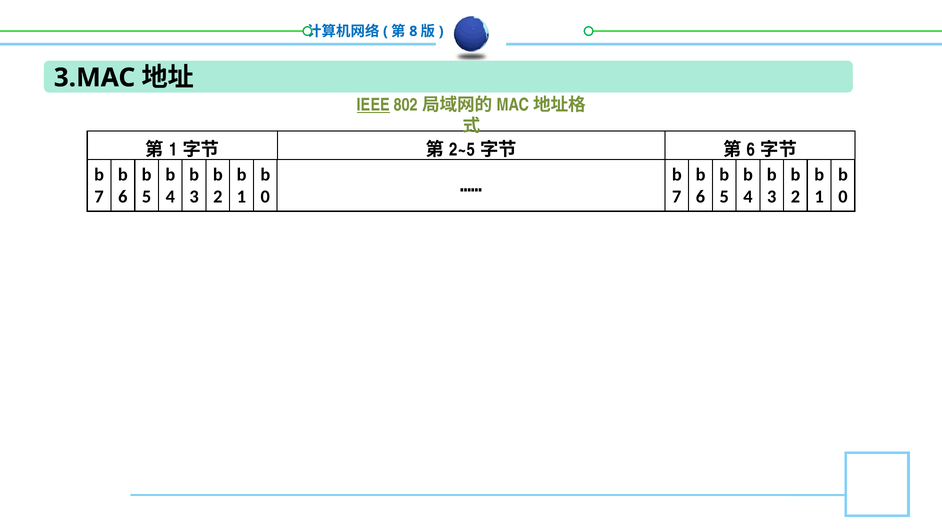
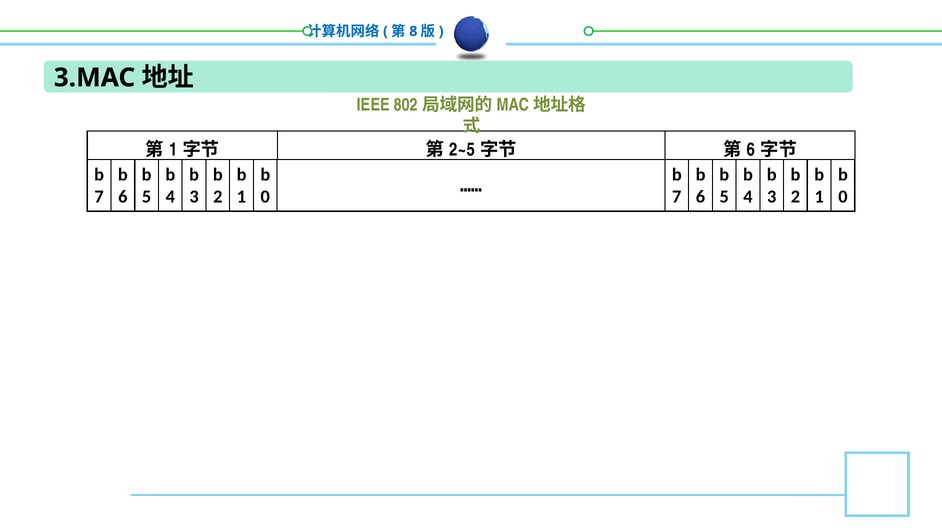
IEEE underline: present -> none
